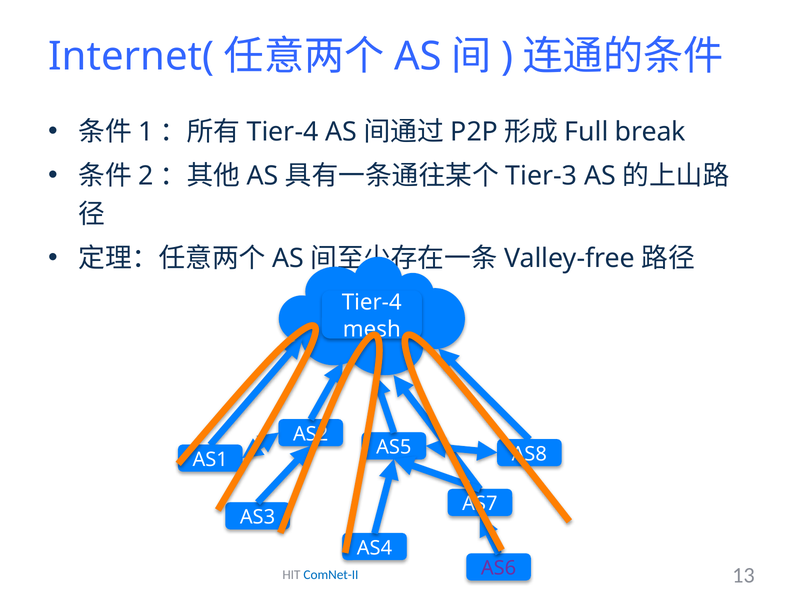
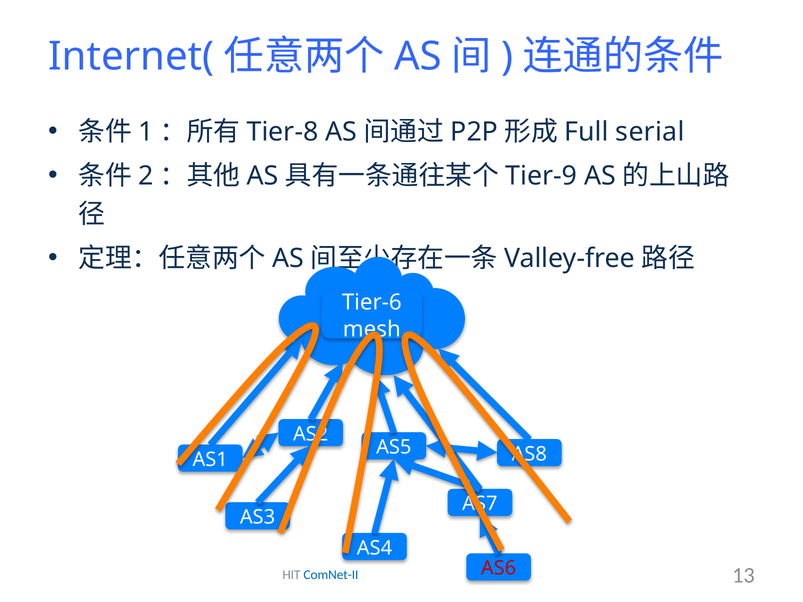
Tier-4 at (283, 132): Tier-4 -> Tier-8
break: break -> serial
Tier-3: Tier-3 -> Tier-9
Tier-4 at (372, 303): Tier-4 -> Tier-6
AS6 colour: purple -> red
